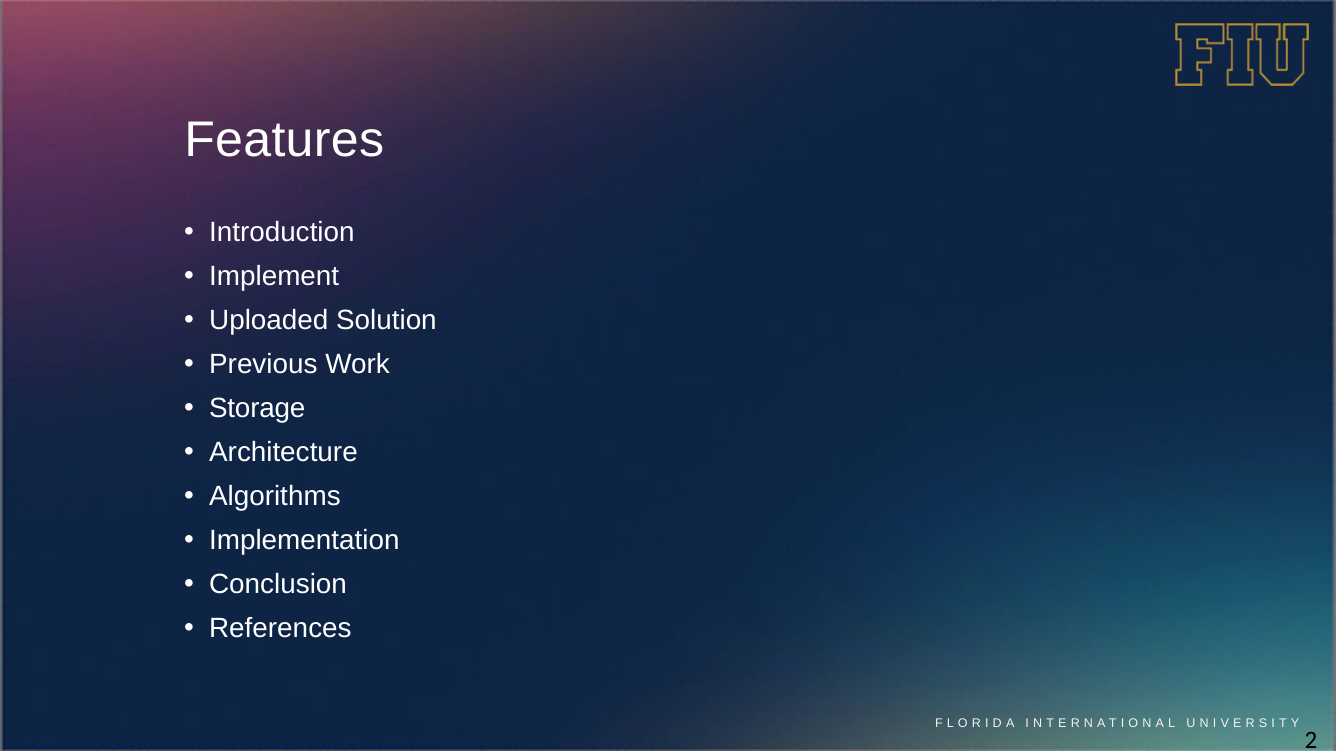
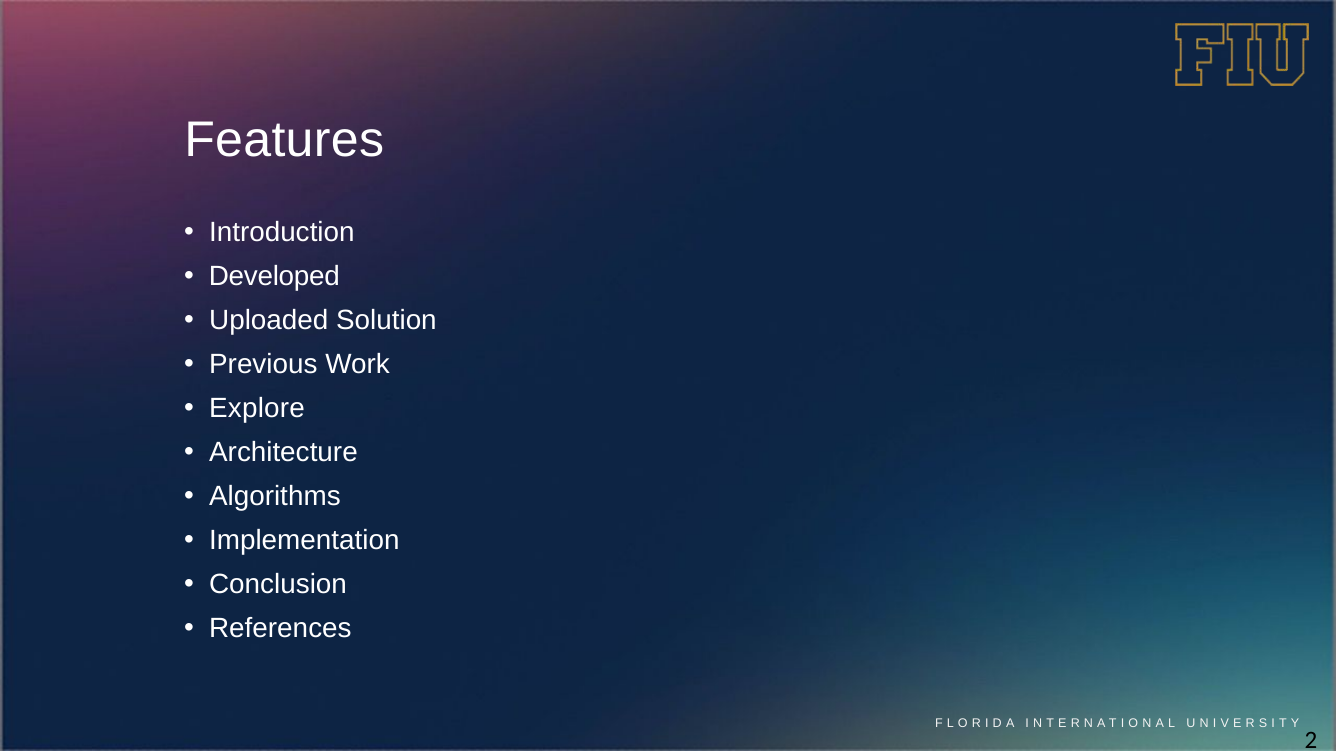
Implement: Implement -> Developed
Storage: Storage -> Explore
